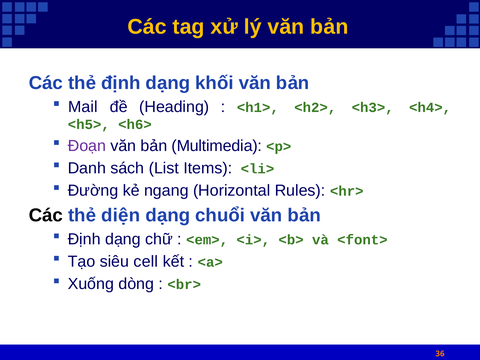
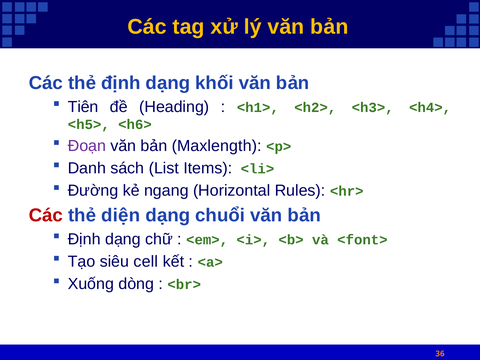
Mail: Mail -> Tiên
Multimedia: Multimedia -> Maxlength
Các at (46, 215) colour: black -> red
